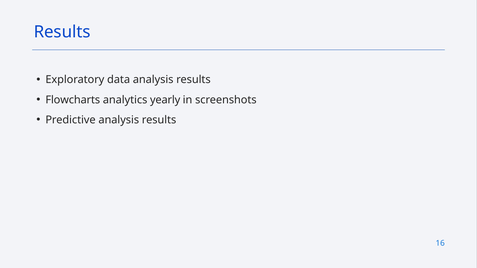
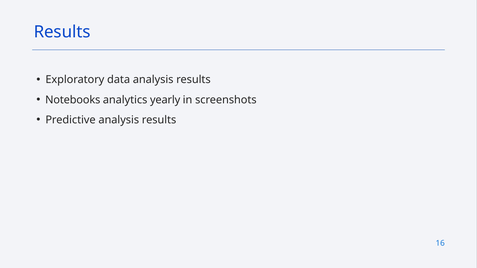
Flowcharts: Flowcharts -> Notebooks
